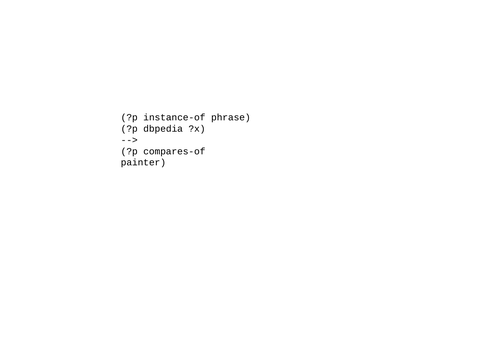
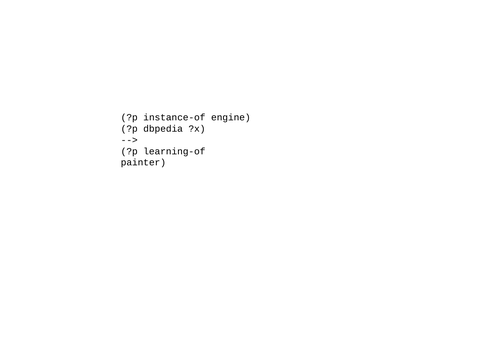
phrase: phrase -> engine
compares-of: compares-of -> learning-of
